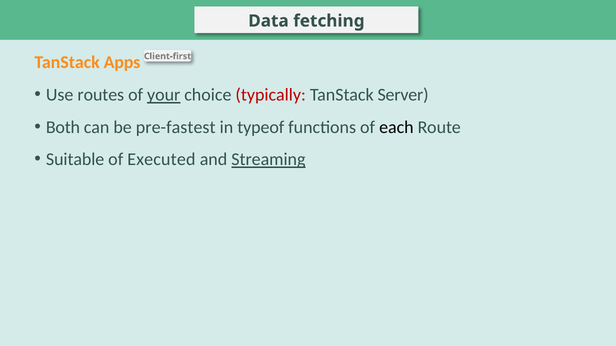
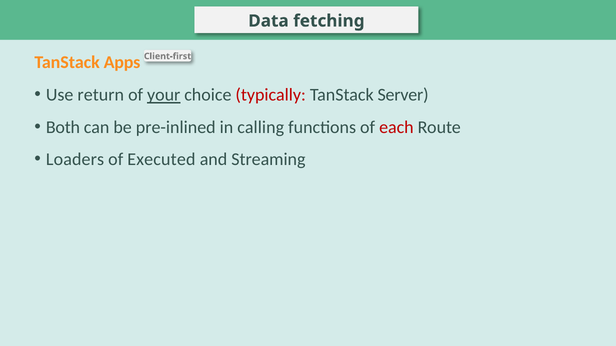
routes: routes -> return
pre-fastest: pre-fastest -> pre-inlined
typeof: typeof -> calling
each colour: black -> red
Suitable: Suitable -> Loaders
Streaming underline: present -> none
